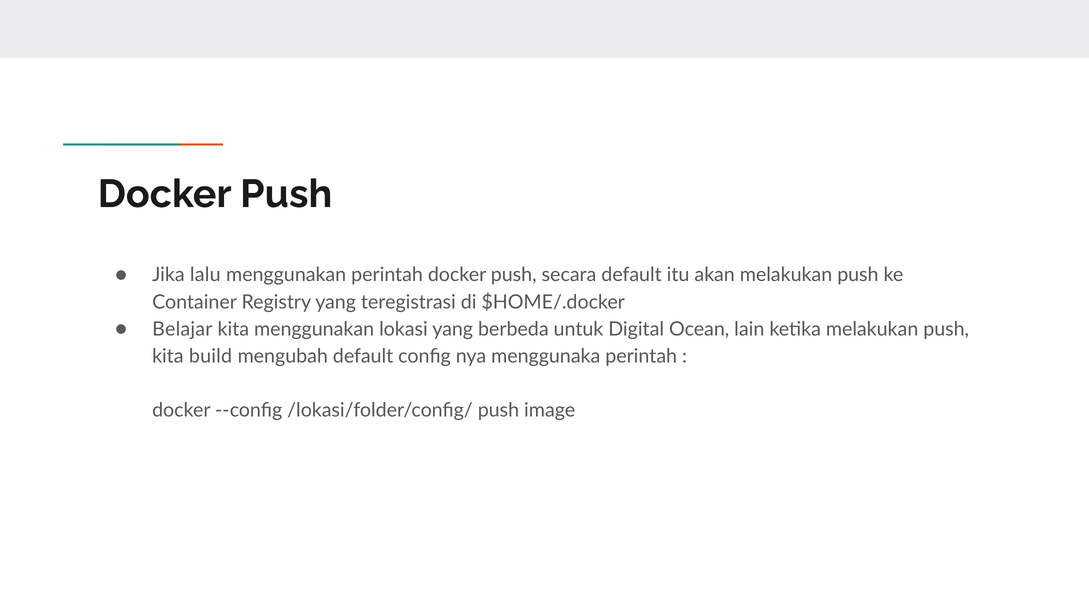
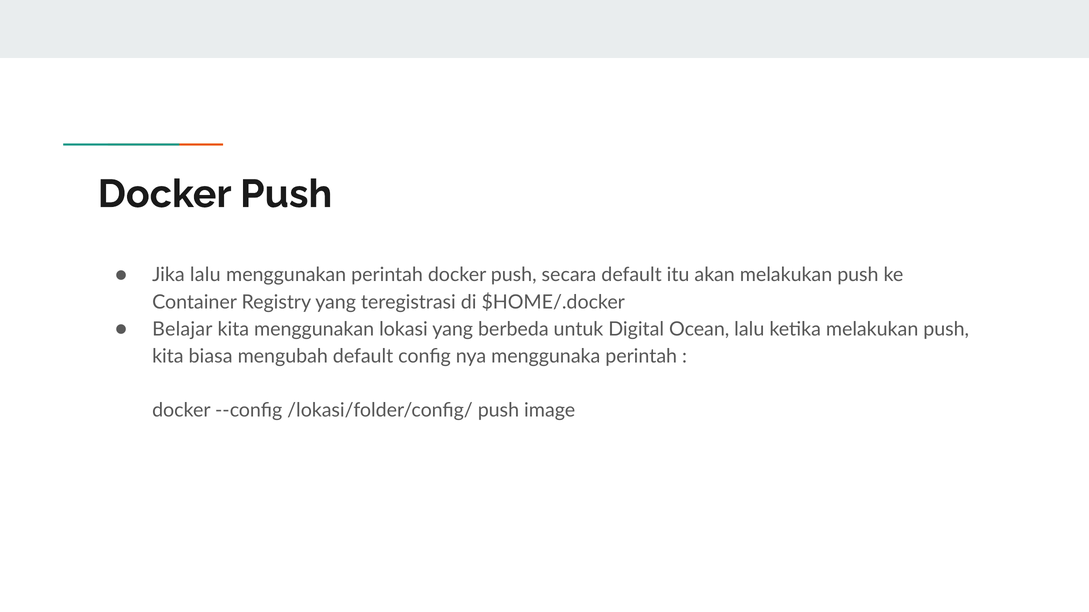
Ocean lain: lain -> lalu
build: build -> biasa
